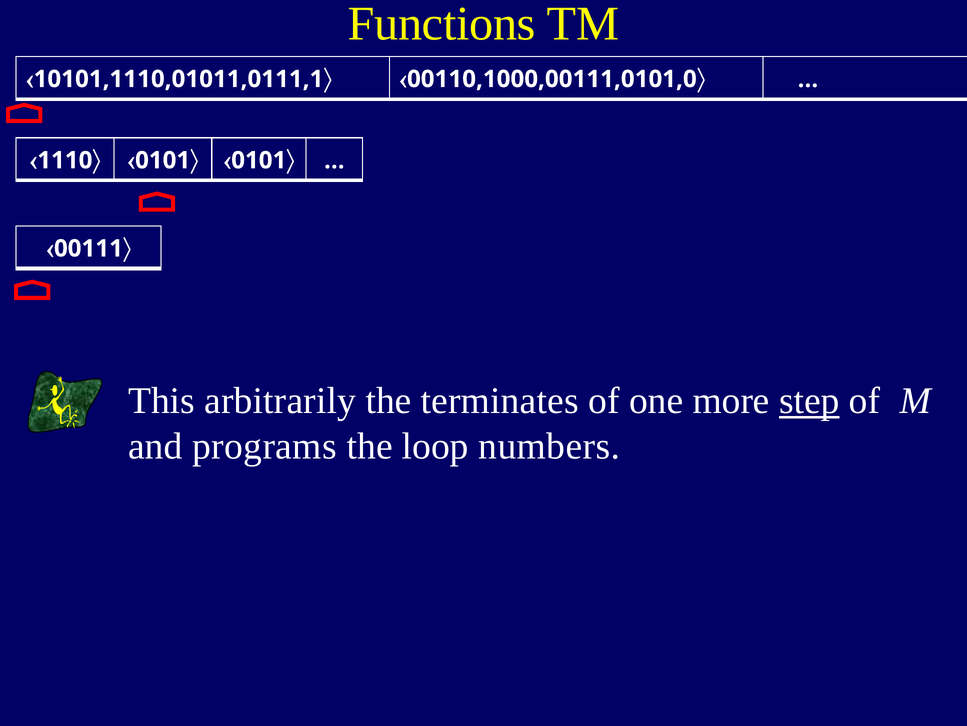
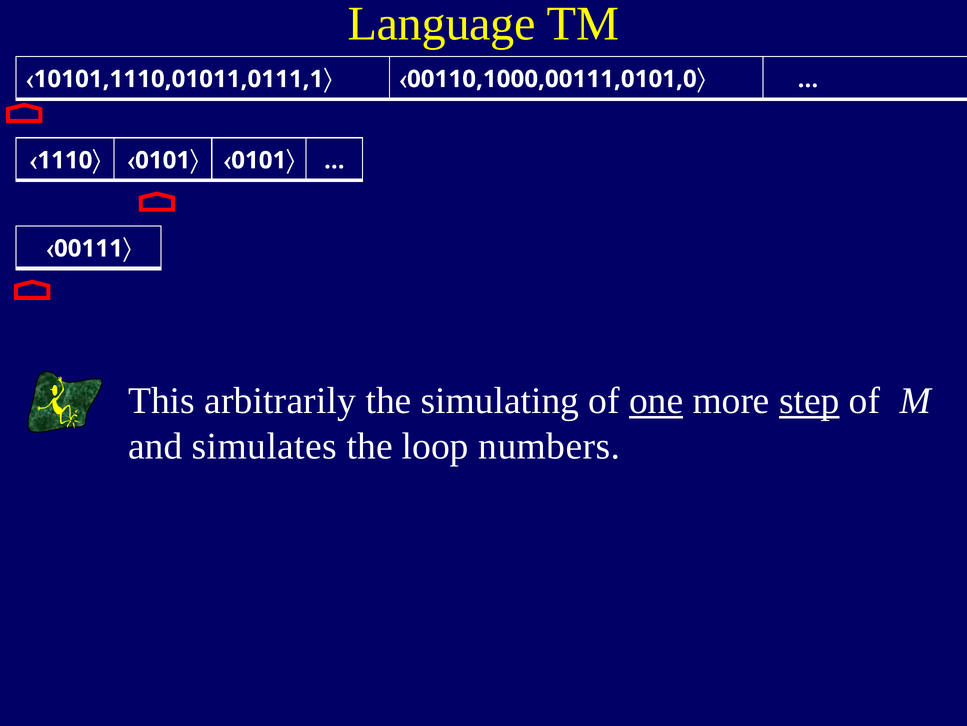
Functions: Functions -> Language
terminates: terminates -> simulating
one underline: none -> present
programs: programs -> simulates
